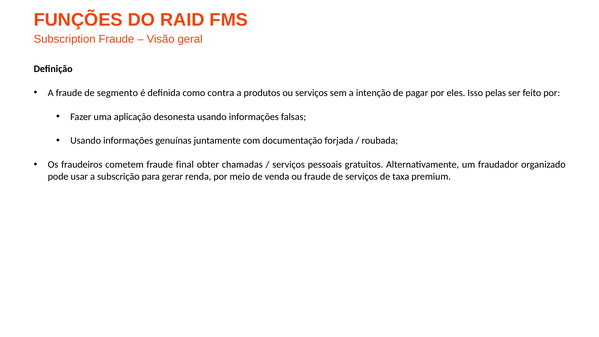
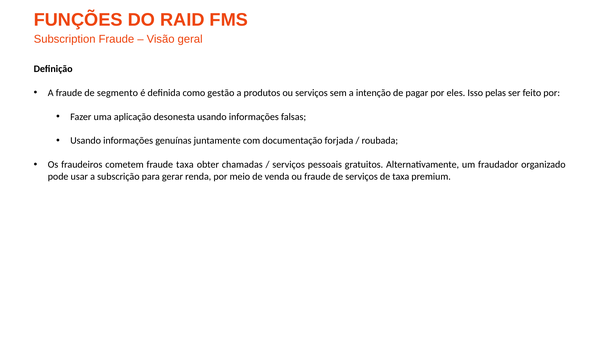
contra: contra -> gestão
fraude final: final -> taxa
